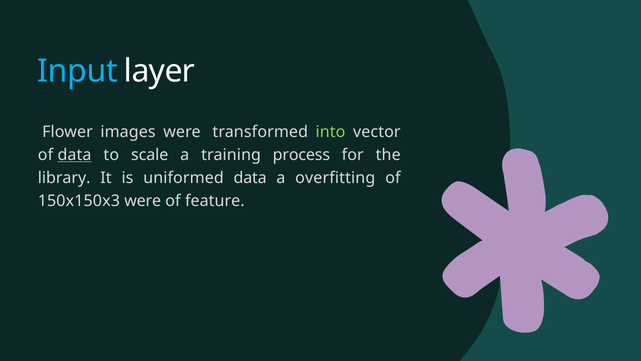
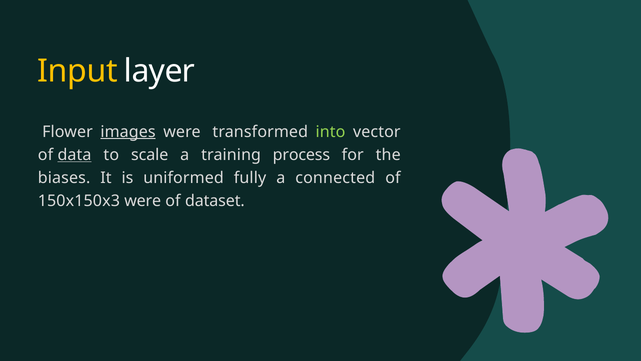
Input colour: light blue -> yellow
images underline: none -> present
library: library -> biases
uniformed data: data -> fully
overfitting: overfitting -> connected
feature: feature -> dataset
